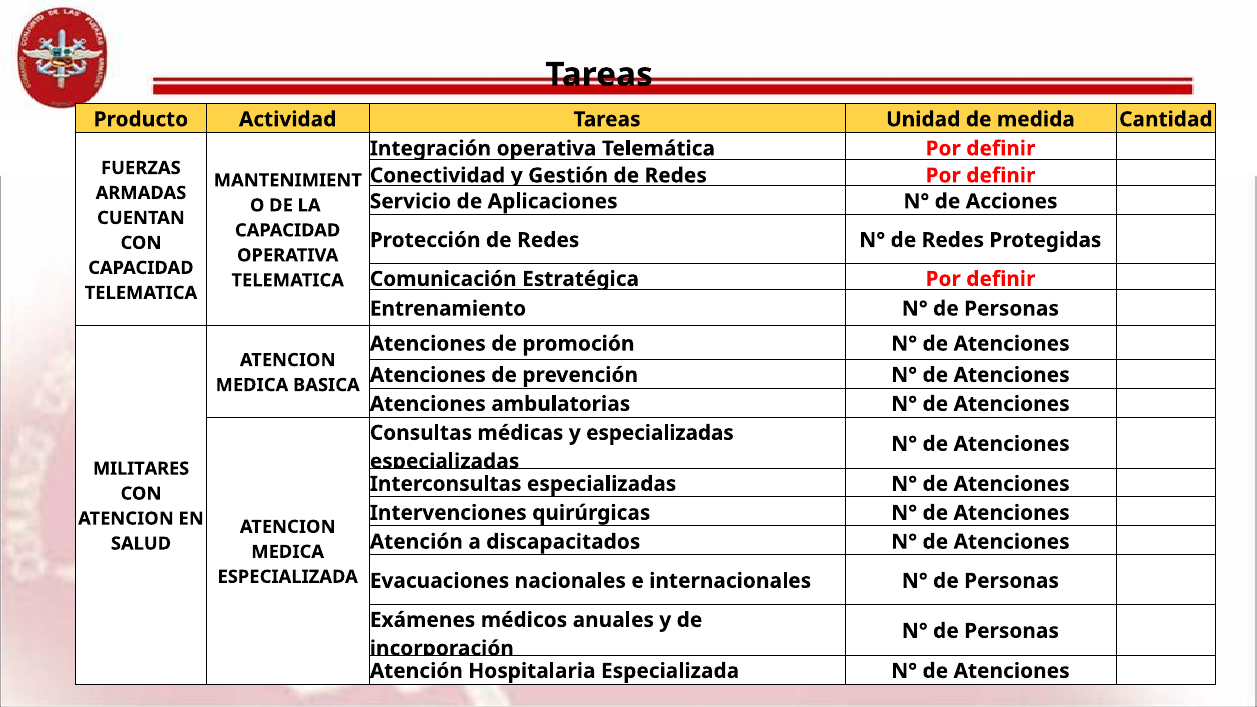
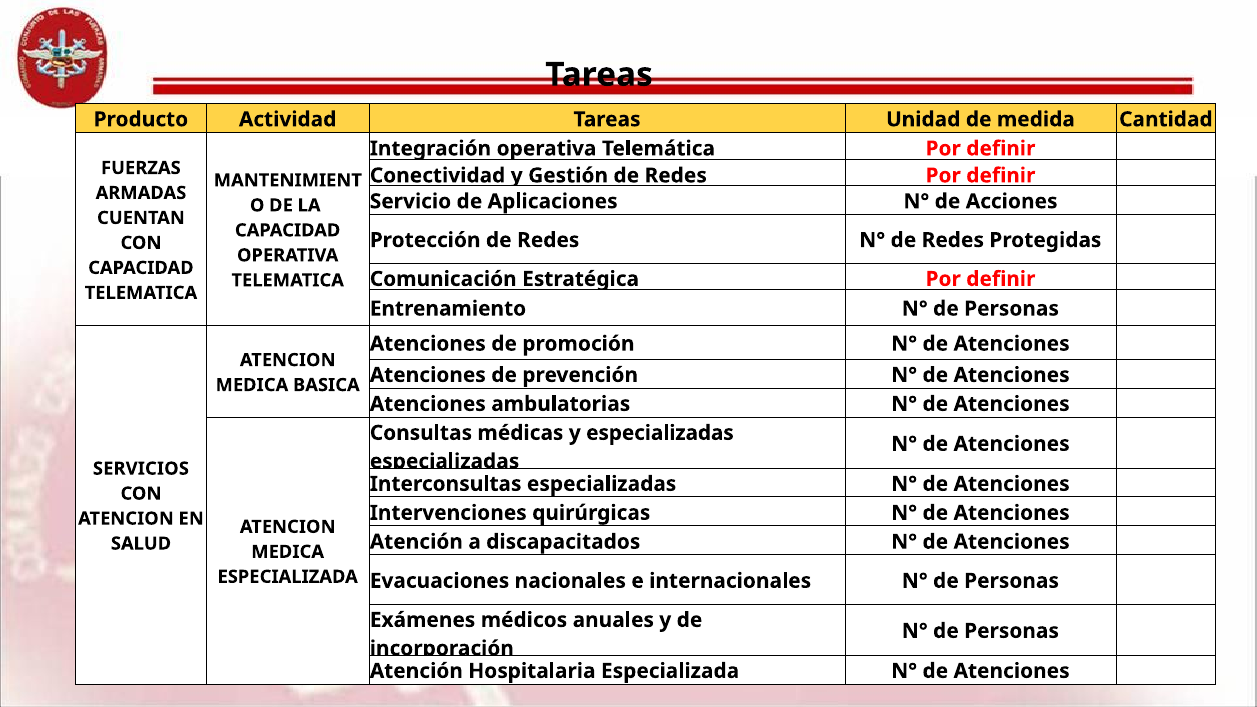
MILITARES: MILITARES -> SERVICIOS
